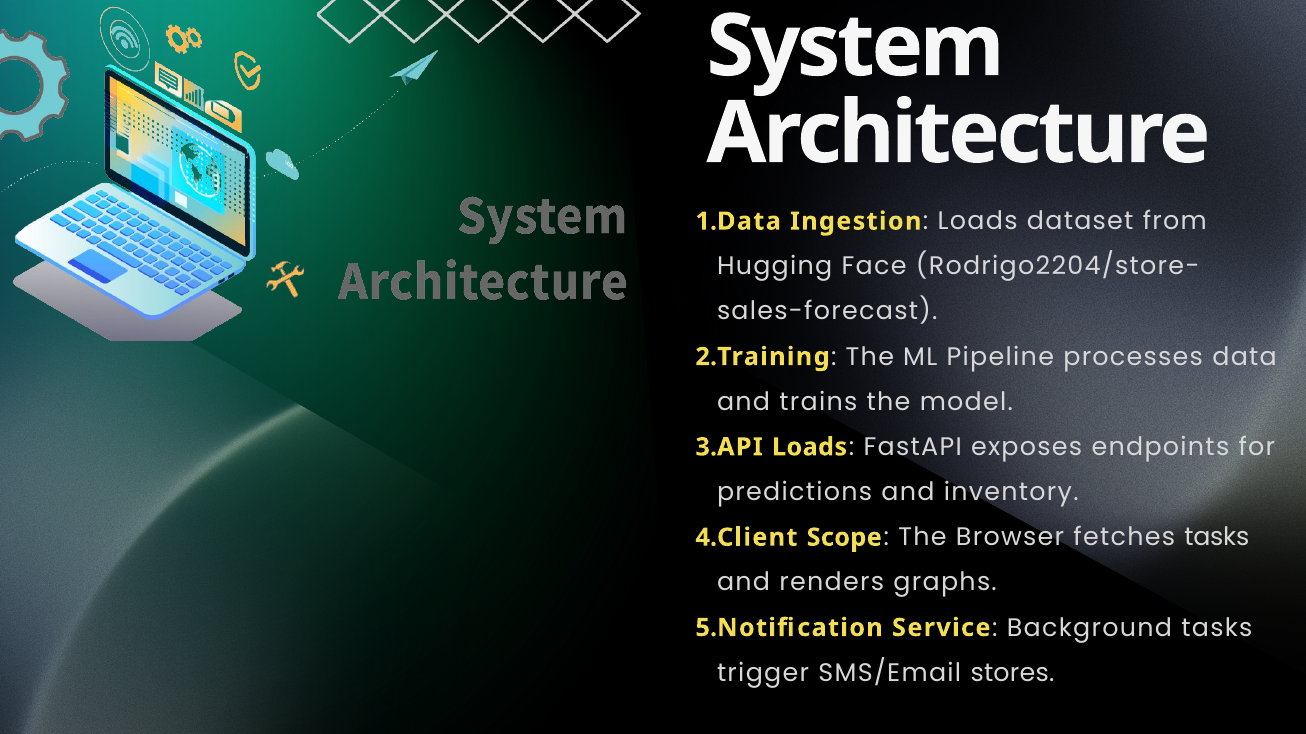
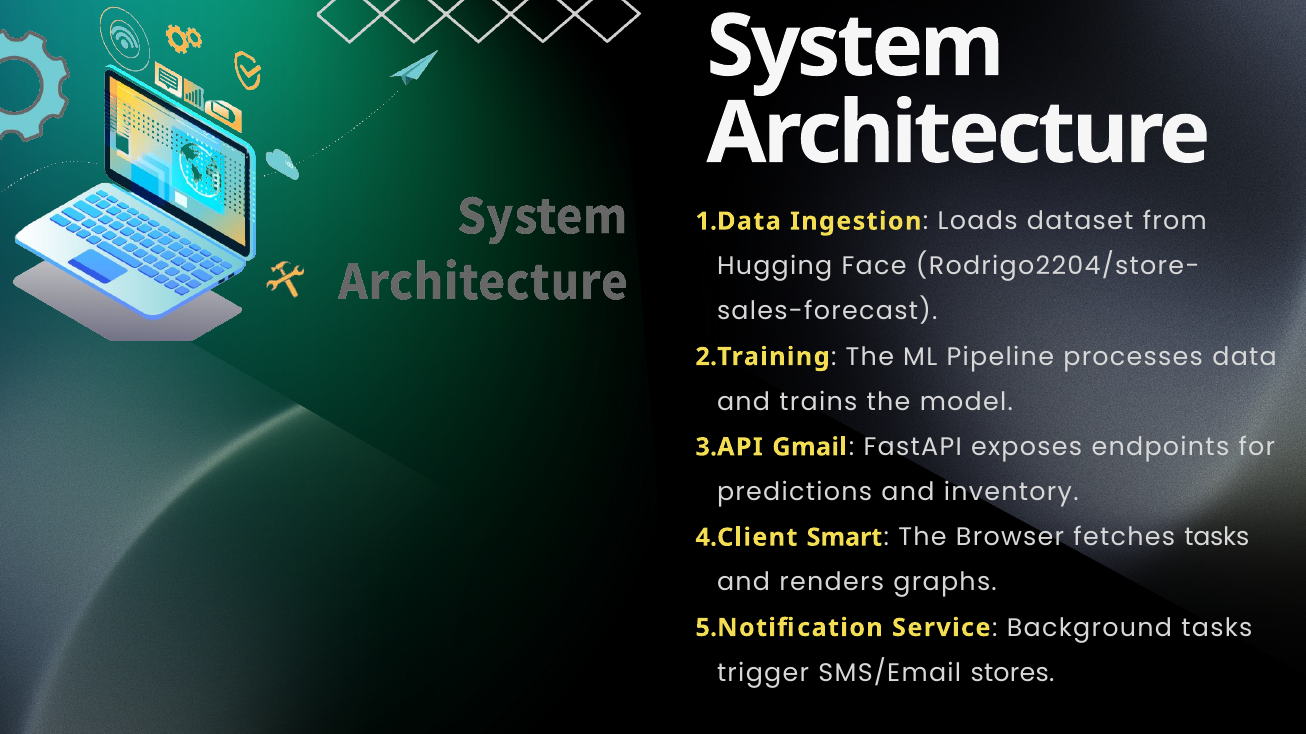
Loads at (810, 447): Loads -> Gmail
Scope: Scope -> Smart
